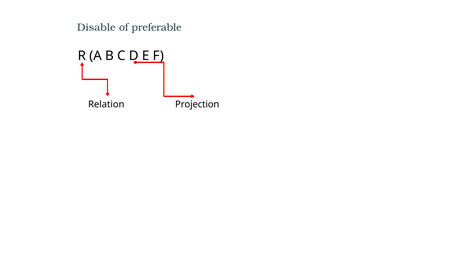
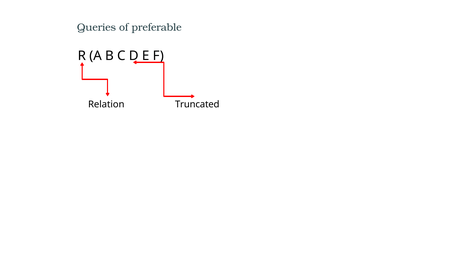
Disable: Disable -> Queries
Projection: Projection -> Truncated
